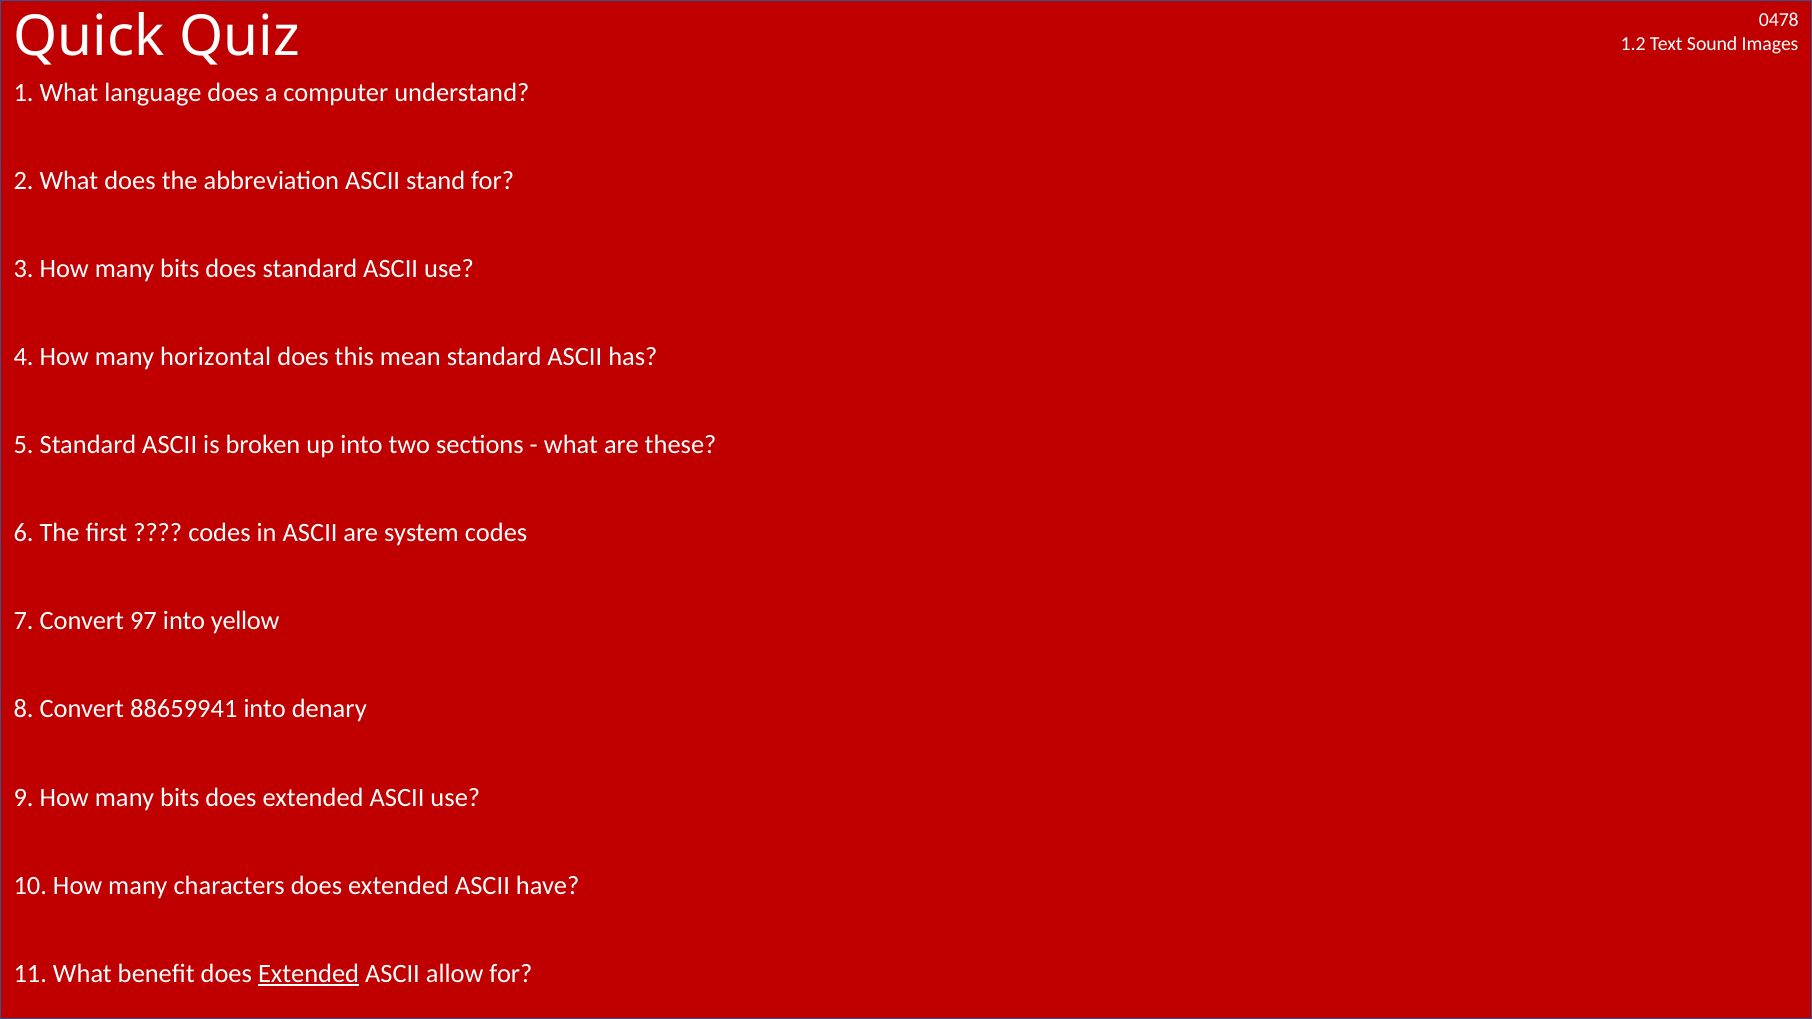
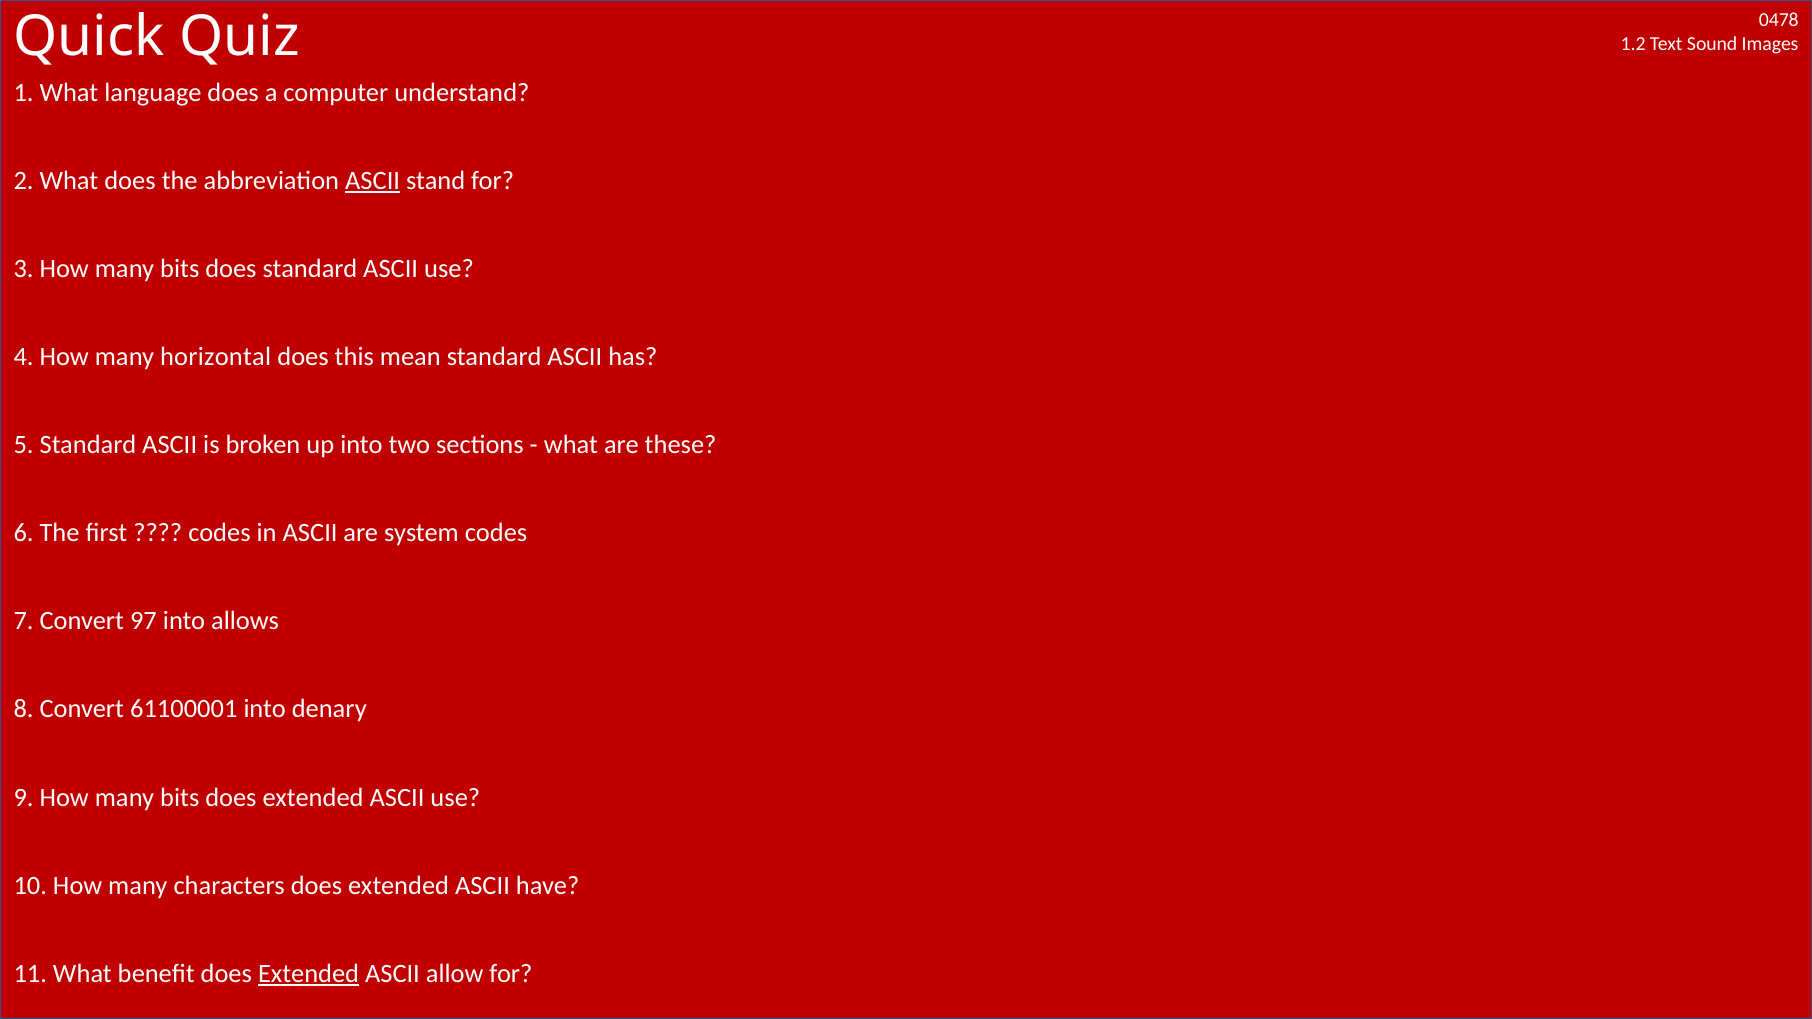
ASCII at (373, 181) underline: none -> present
yellow: yellow -> allows
88659941: 88659941 -> 61100001
